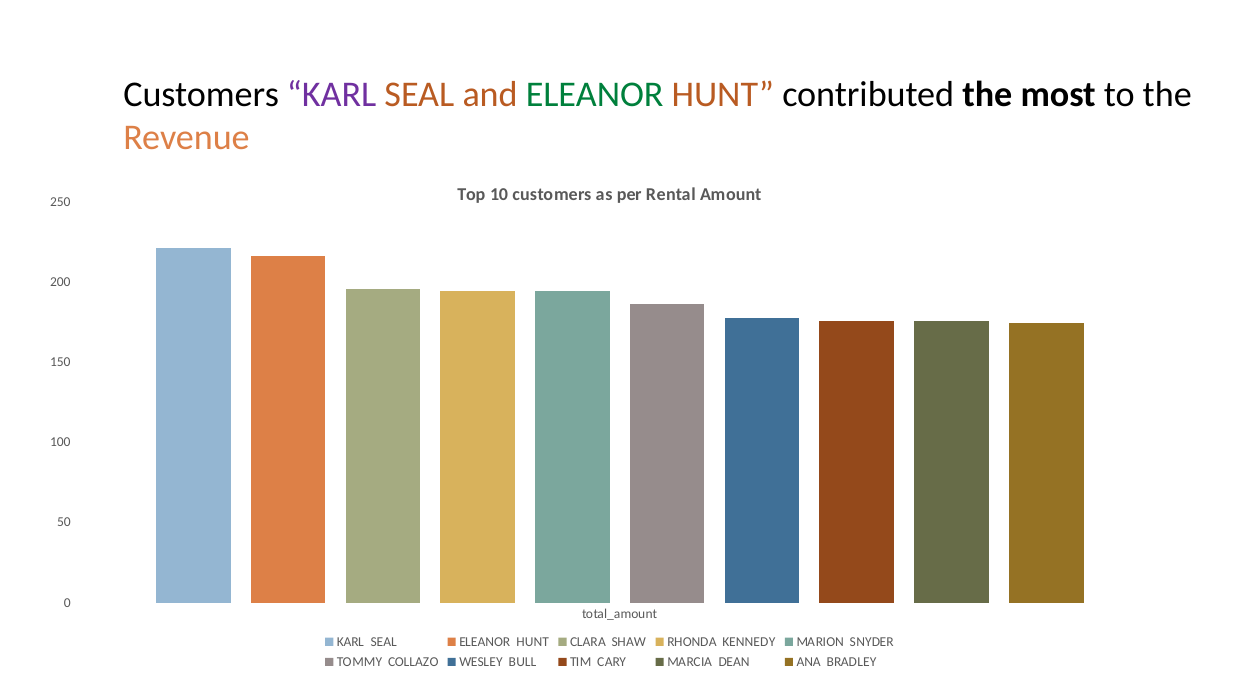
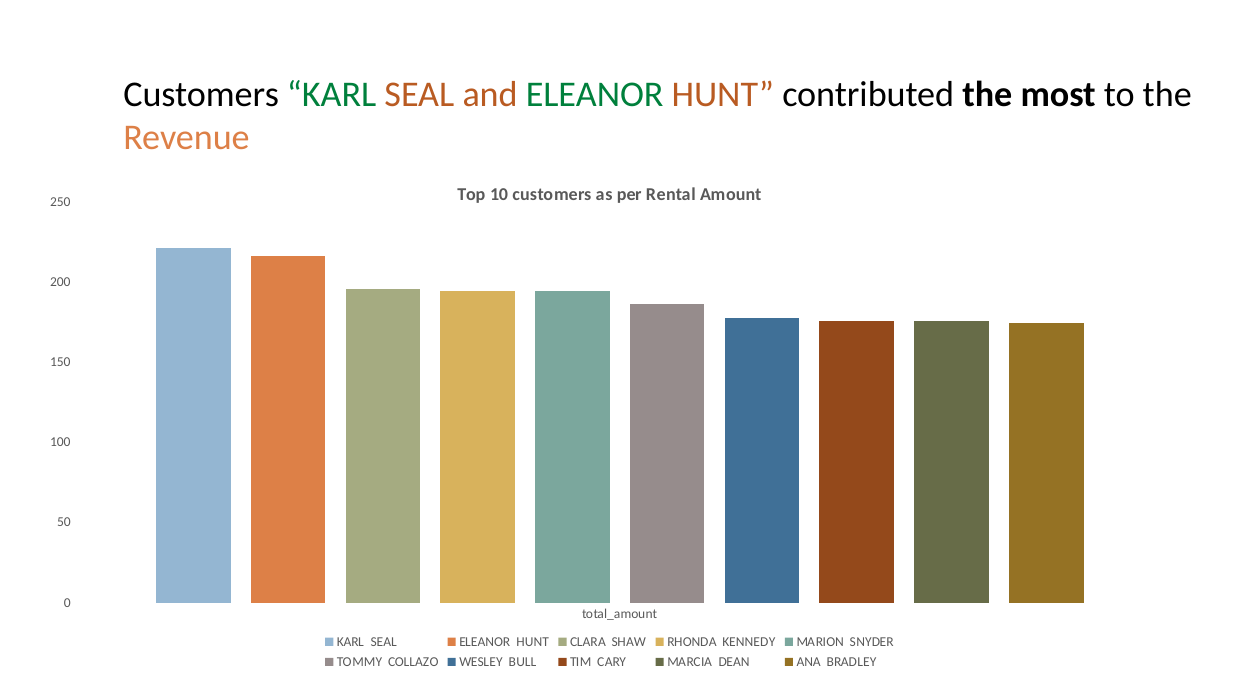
KARL at (332, 95) colour: purple -> green
